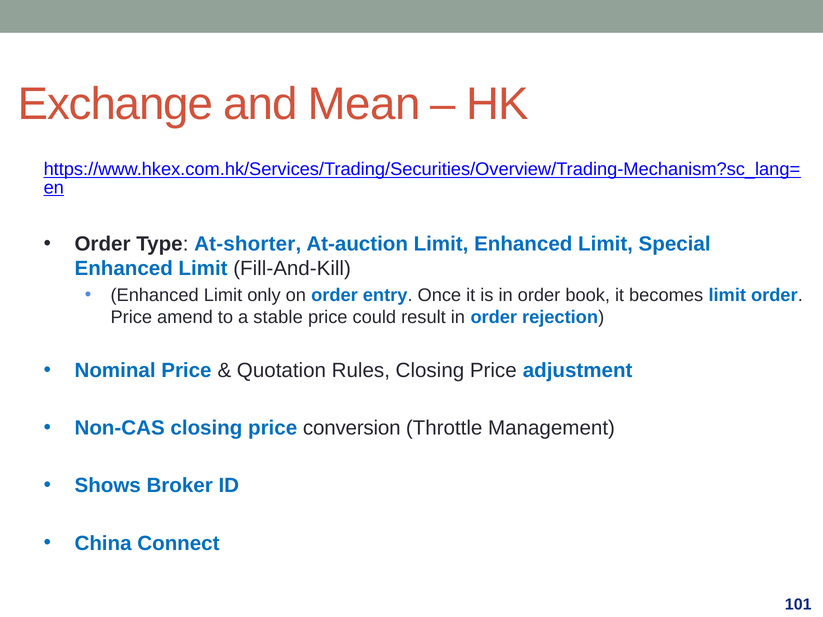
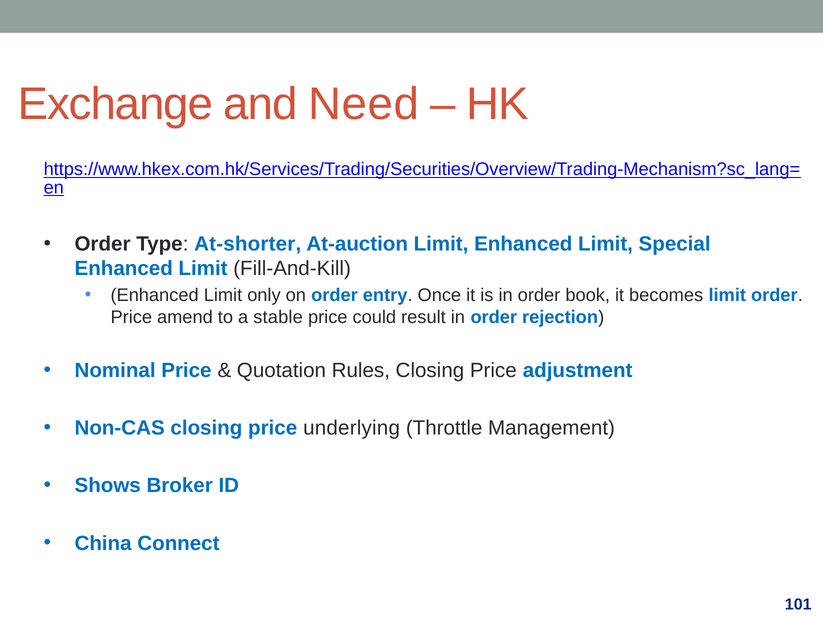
Mean: Mean -> Need
conversion: conversion -> underlying
